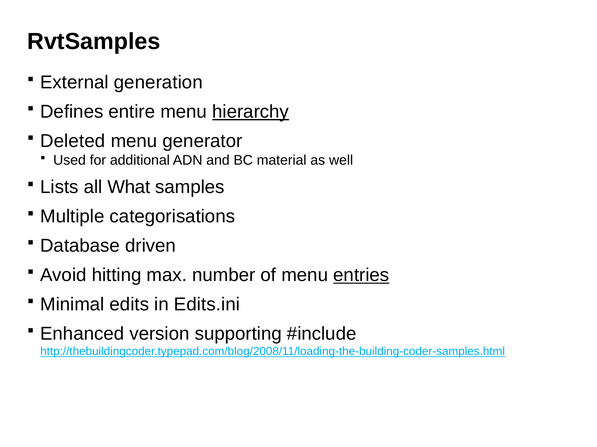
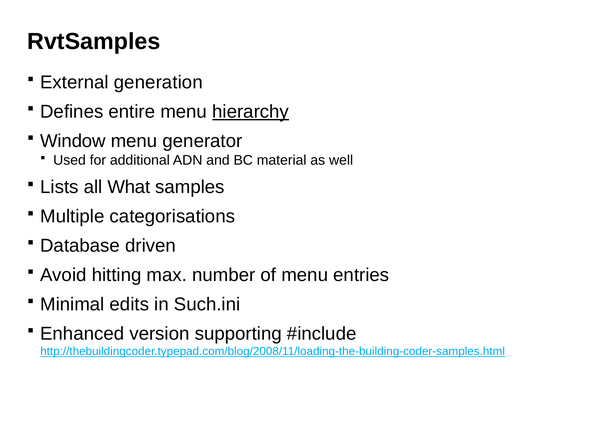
Deleted: Deleted -> Window
entries underline: present -> none
Edits.ini: Edits.ini -> Such.ini
